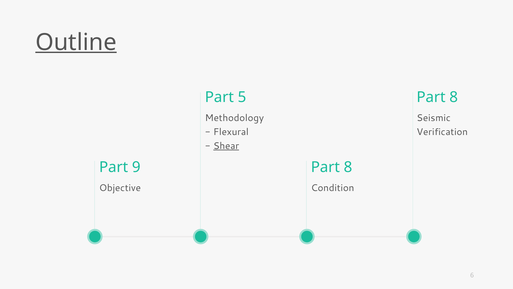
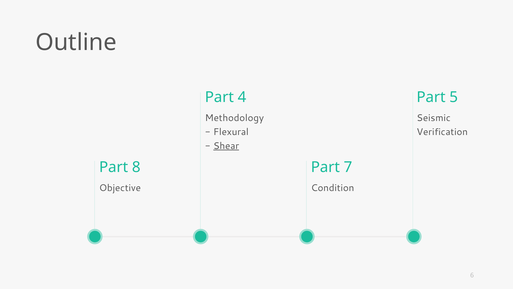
Outline underline: present -> none
5: 5 -> 4
8 at (454, 97): 8 -> 5
9: 9 -> 8
8 at (348, 167): 8 -> 7
